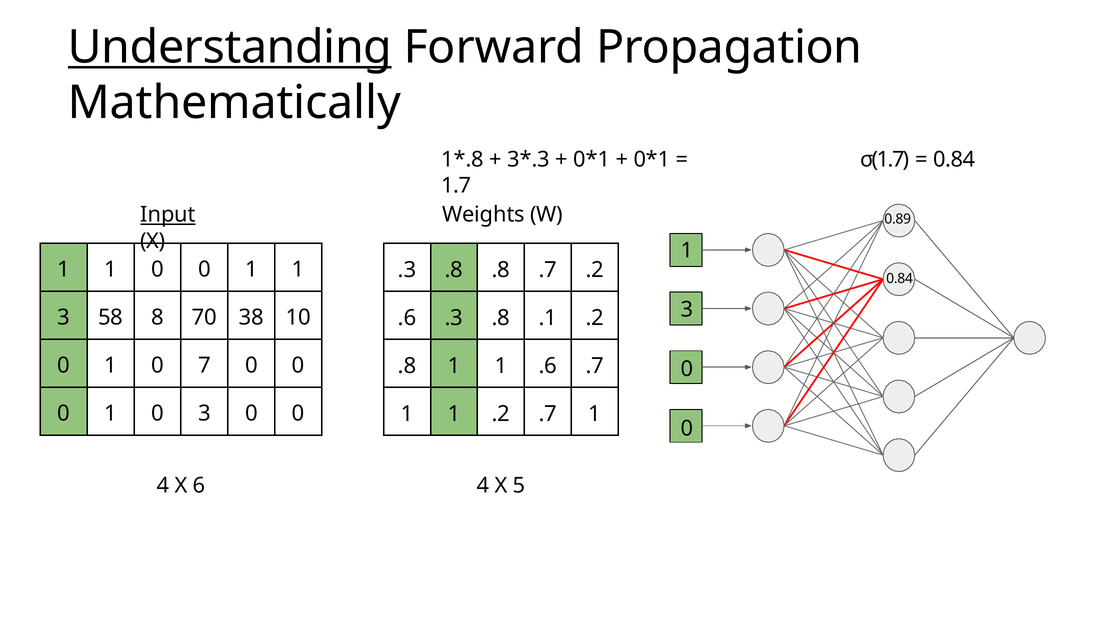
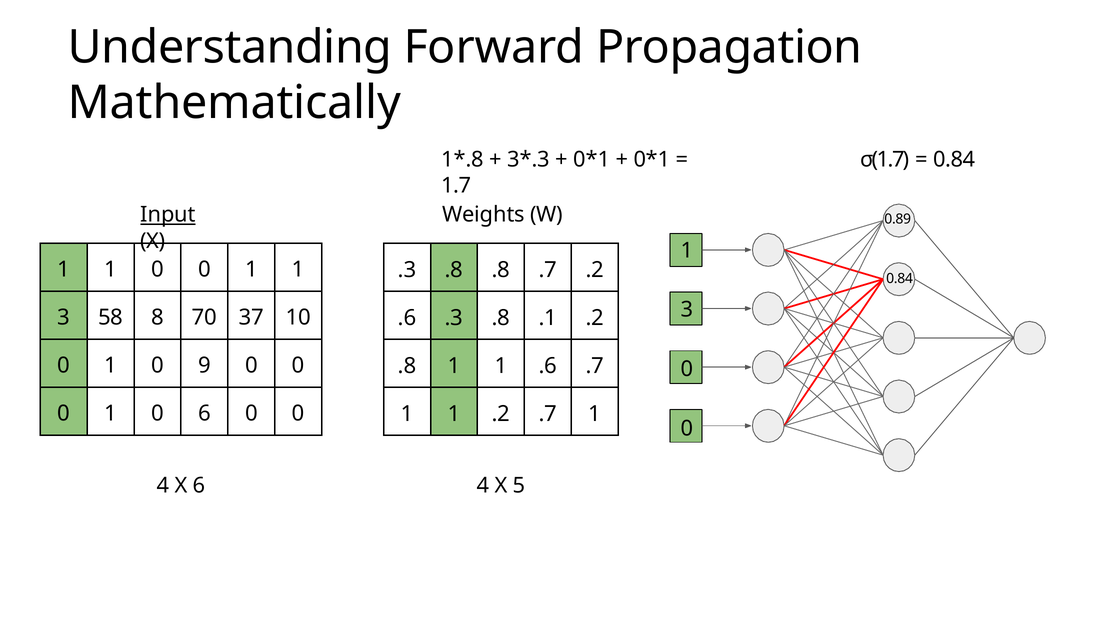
Understanding underline: present -> none
38: 38 -> 37
7: 7 -> 9
0 3: 3 -> 6
